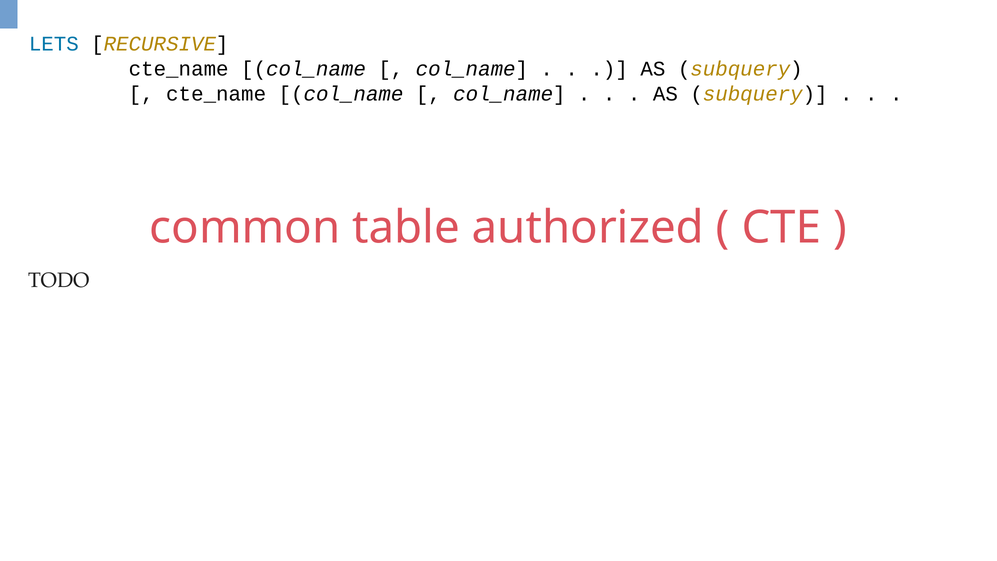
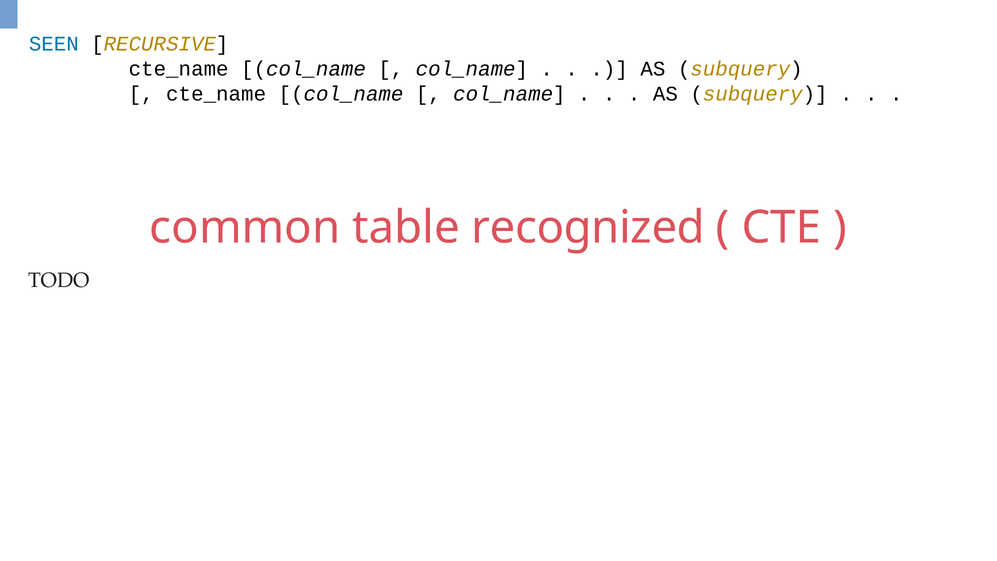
LETS: LETS -> SEEN
authorized: authorized -> recognized
